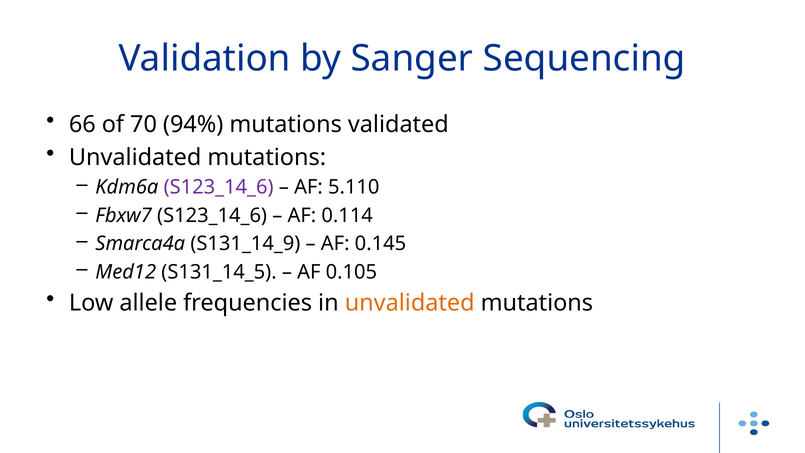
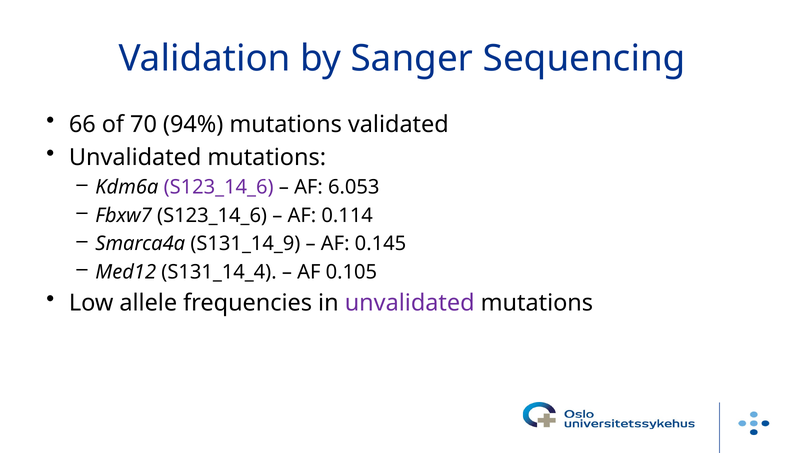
5.110: 5.110 -> 6.053
S131_14_5: S131_14_5 -> S131_14_4
unvalidated at (410, 303) colour: orange -> purple
